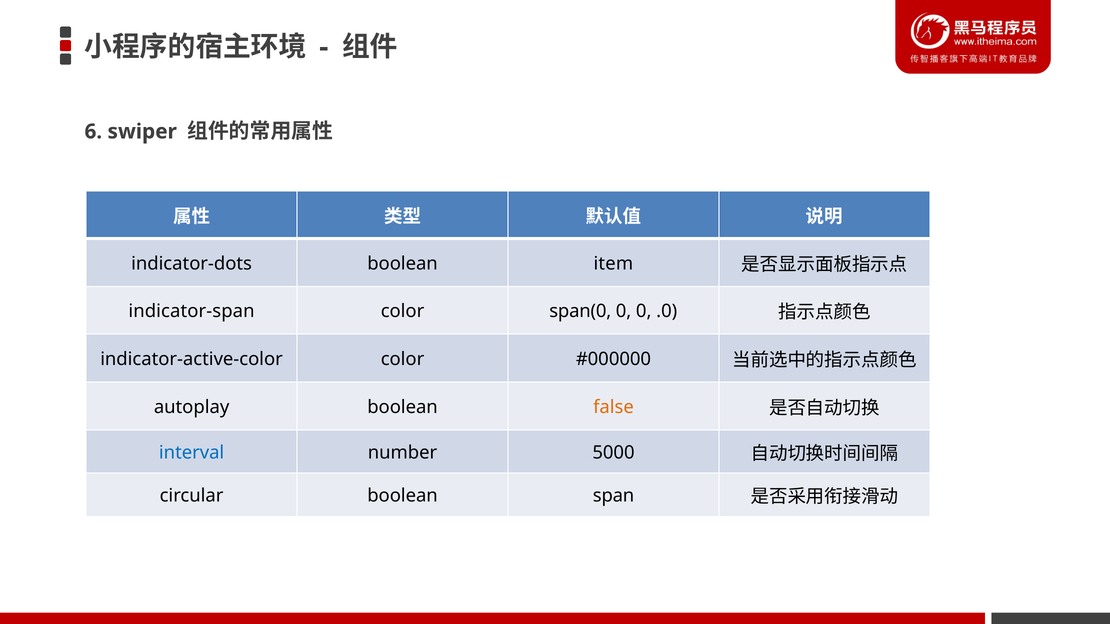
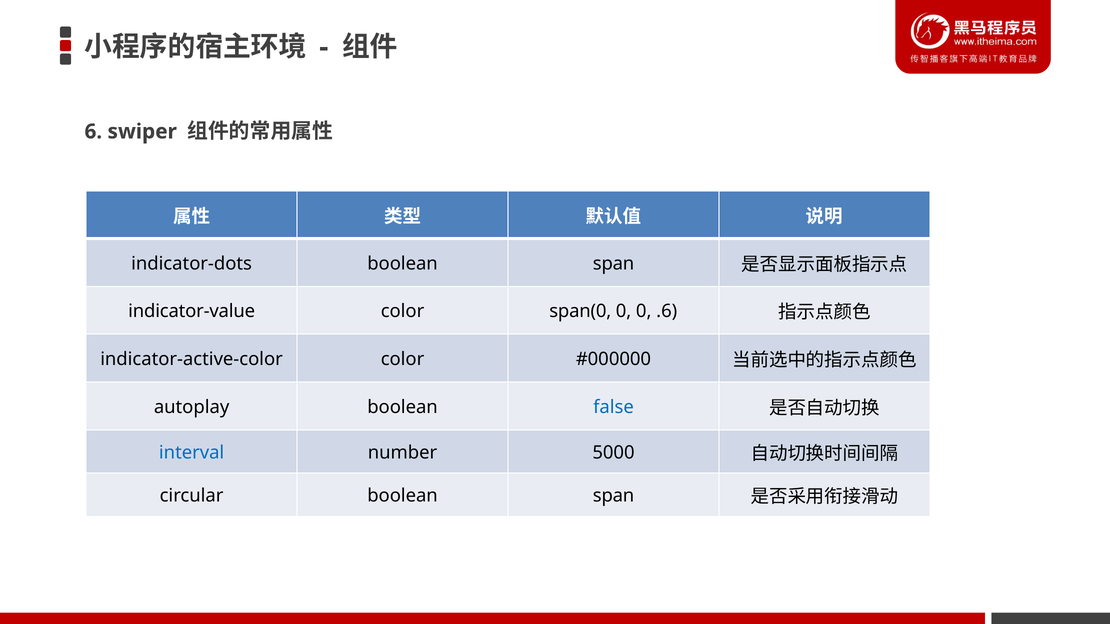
indicator-dots boolean item: item -> span
indicator-span: indicator-span -> indicator-value
.0: .0 -> .6
false colour: orange -> blue
